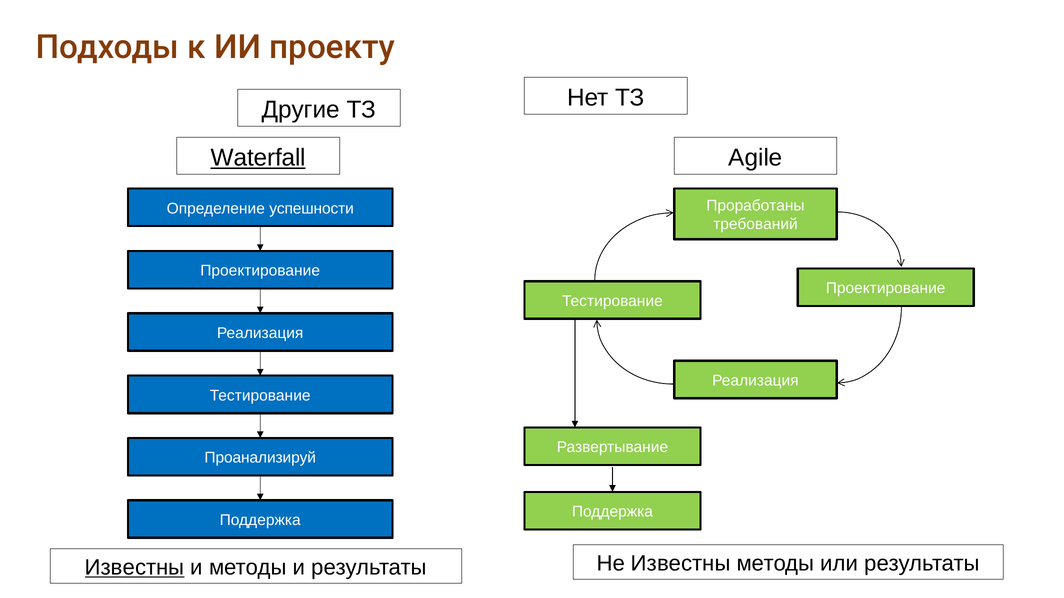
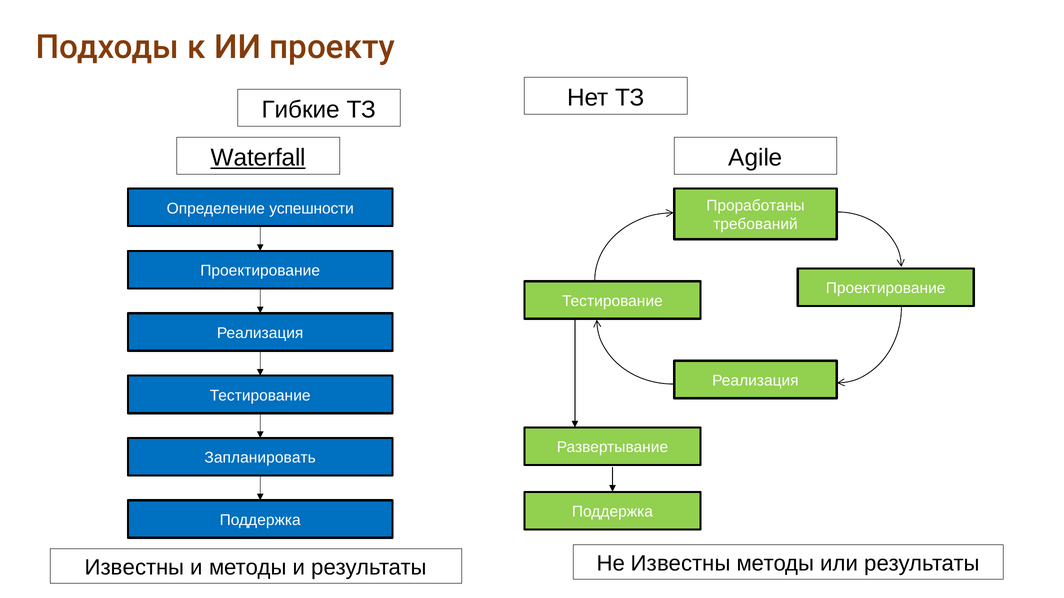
Другие: Другие -> Гибкие
Проанализируй: Проанализируй -> Запланировать
Известны at (135, 568) underline: present -> none
